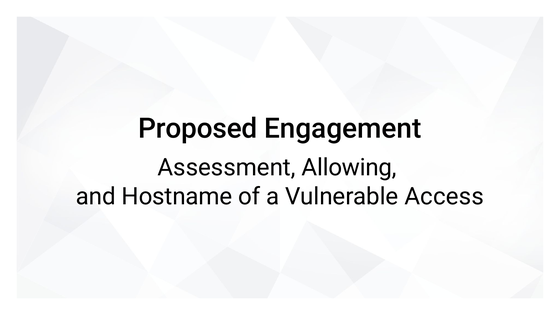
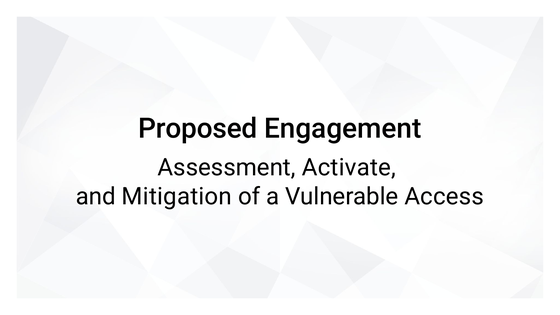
Allowing: Allowing -> Activate
Hostname: Hostname -> Mitigation
